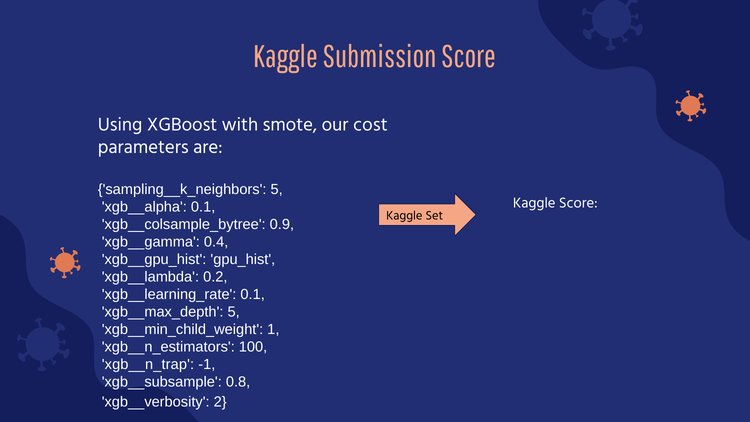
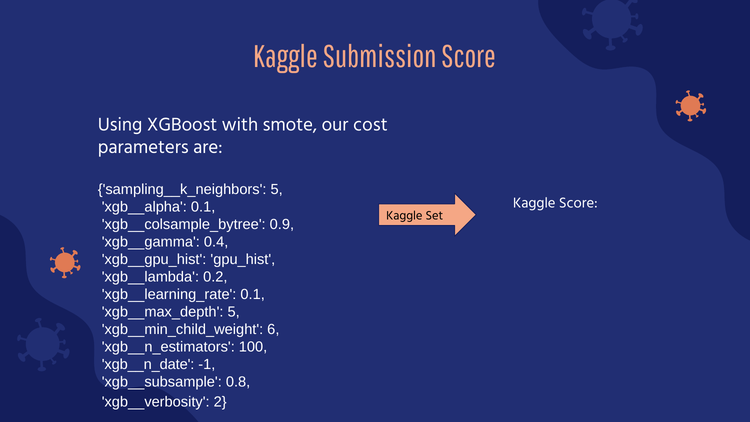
1: 1 -> 6
xgb__n_trap: xgb__n_trap -> xgb__n_date
